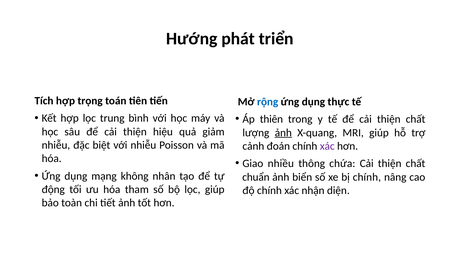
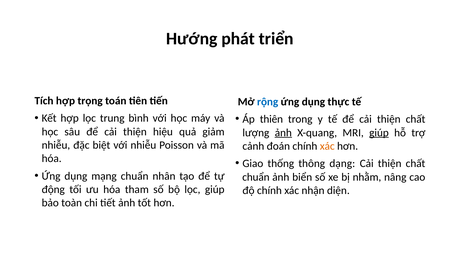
giúp at (379, 133) underline: none -> present
xác at (327, 146) colour: purple -> orange
nhiều: nhiều -> thống
chứa: chứa -> dạng
mạng không: không -> chuẩn
bị chính: chính -> nhằm
